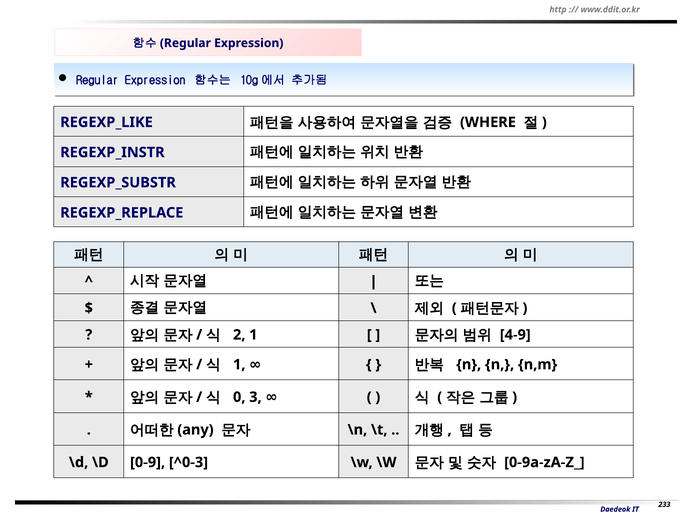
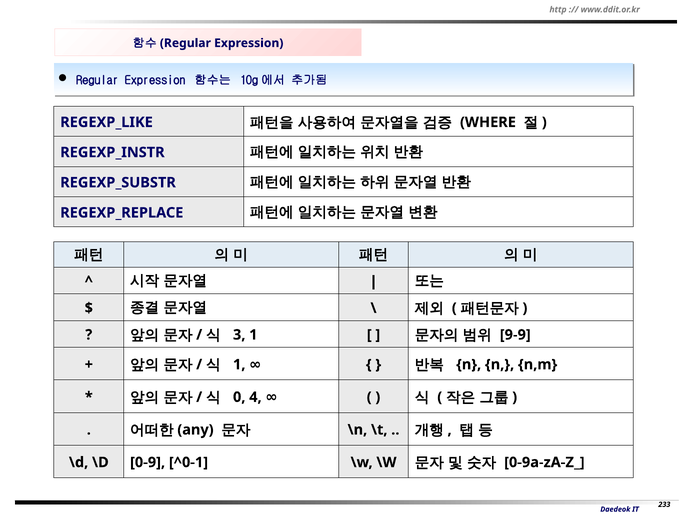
2: 2 -> 3
4-9: 4-9 -> 9-9
3: 3 -> 4
^0-3: ^0-3 -> ^0-1
